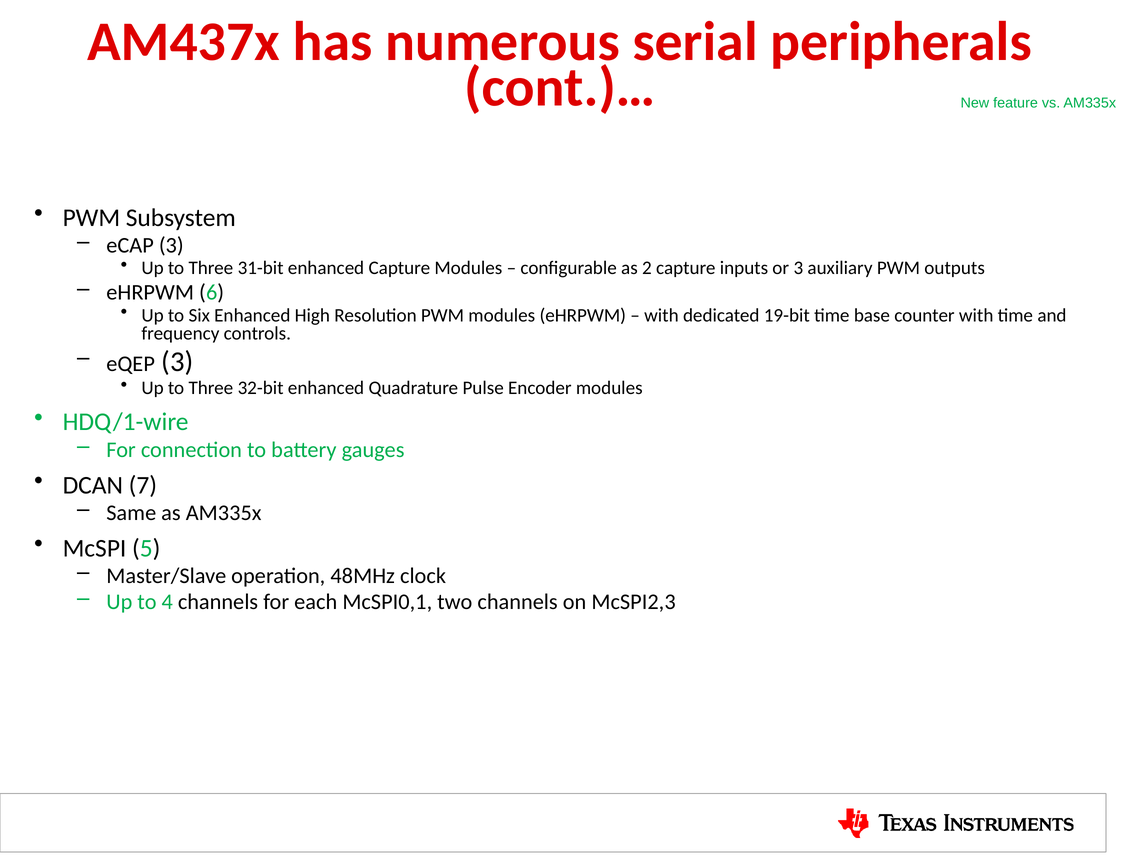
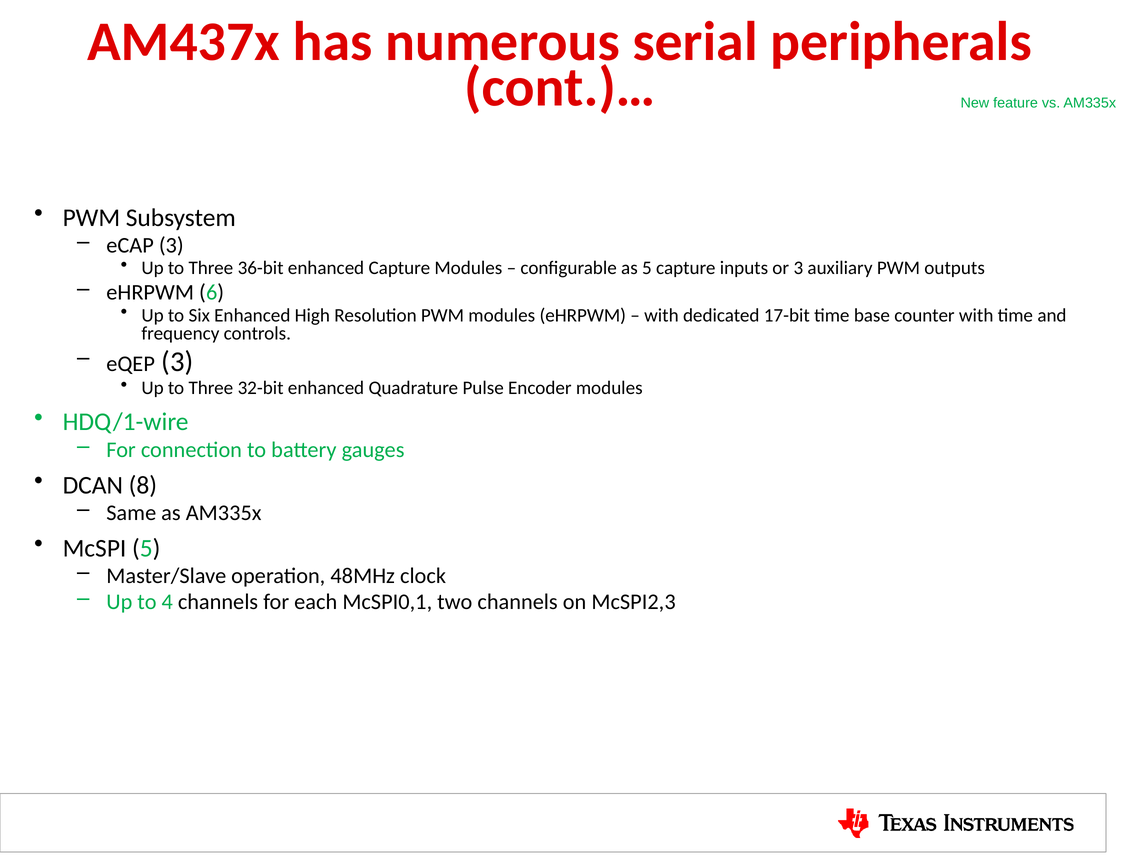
31-bit: 31-bit -> 36-bit
as 2: 2 -> 5
19-bit: 19-bit -> 17-bit
7: 7 -> 8
